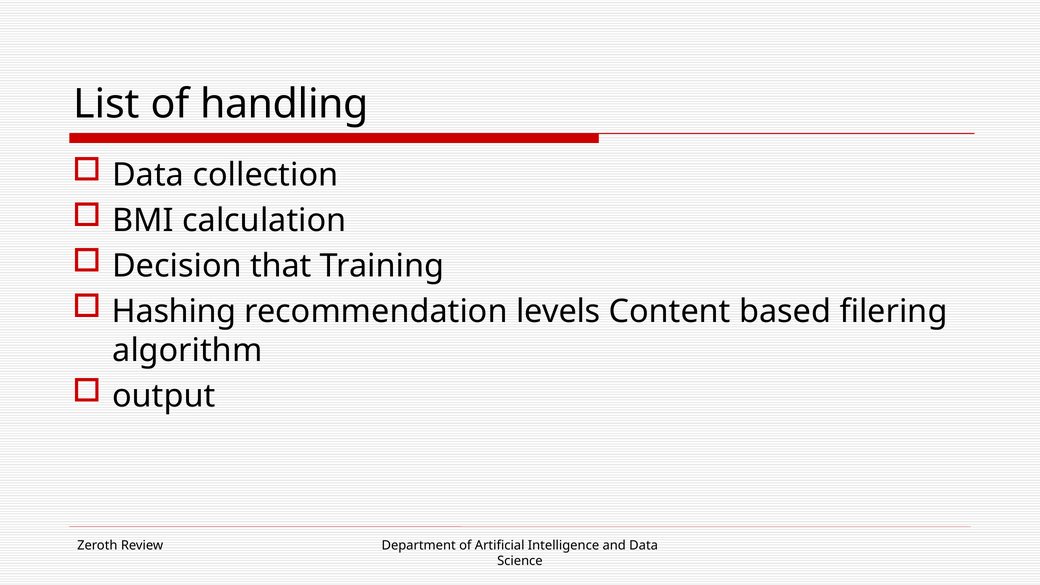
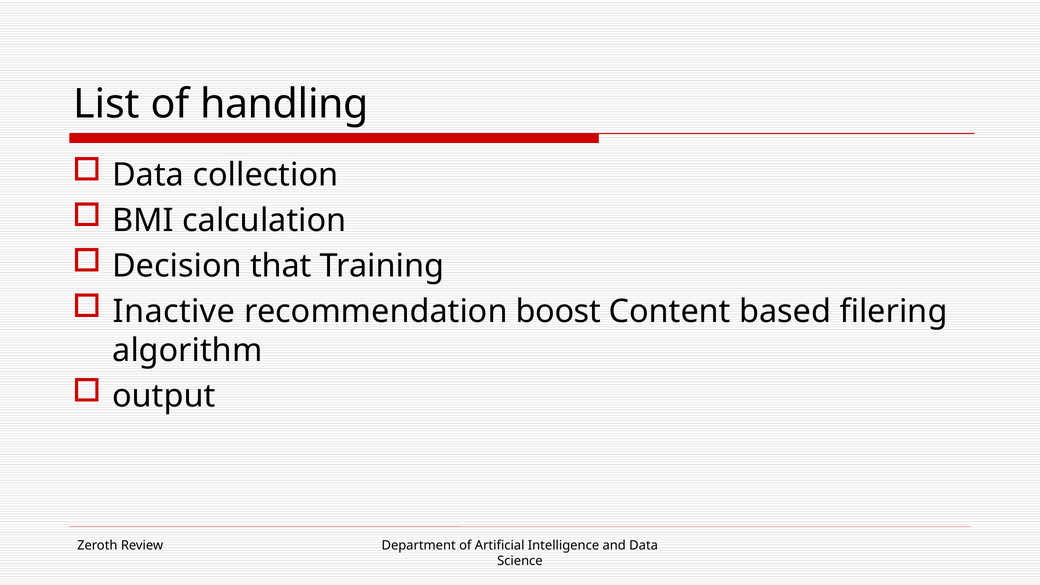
Hashing: Hashing -> Inactive
levels: levels -> boost
